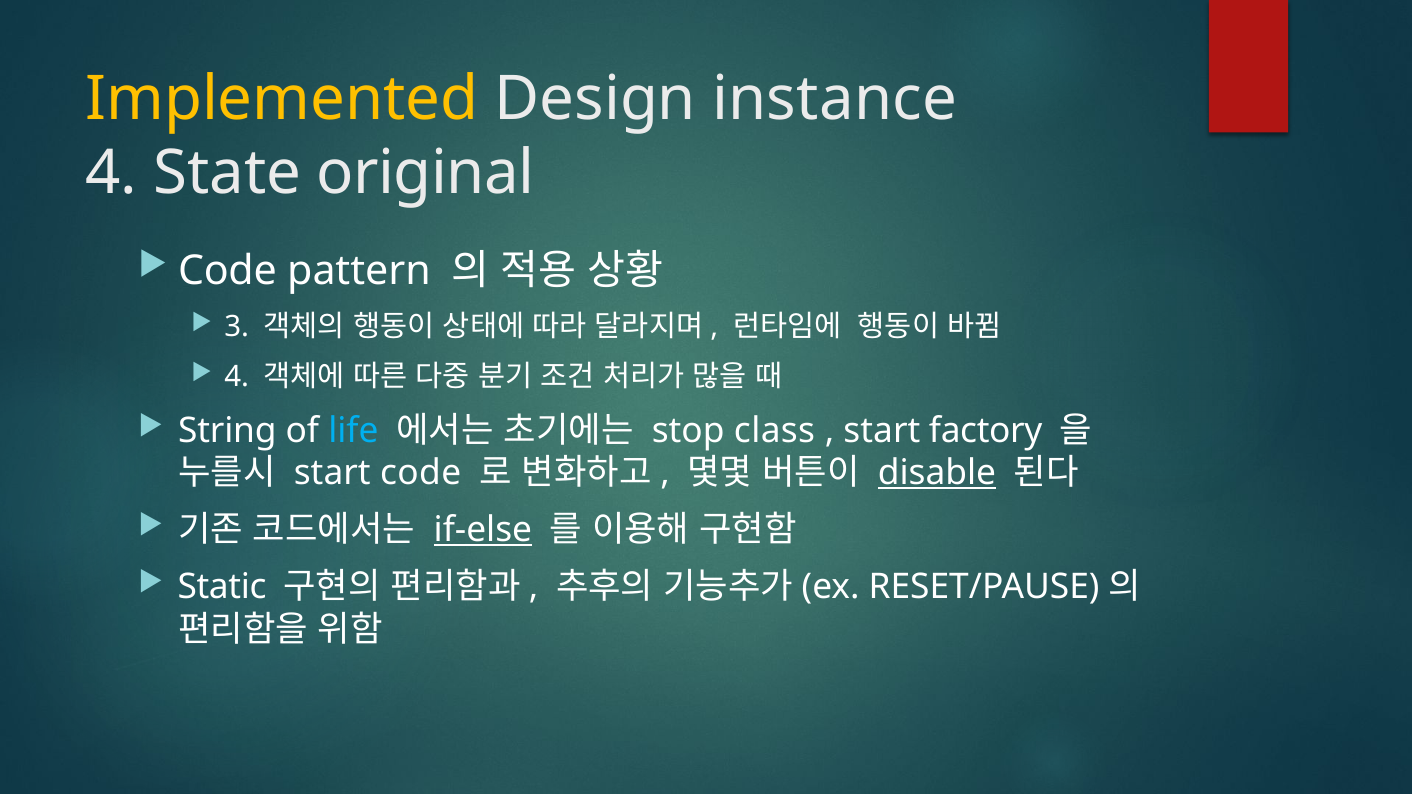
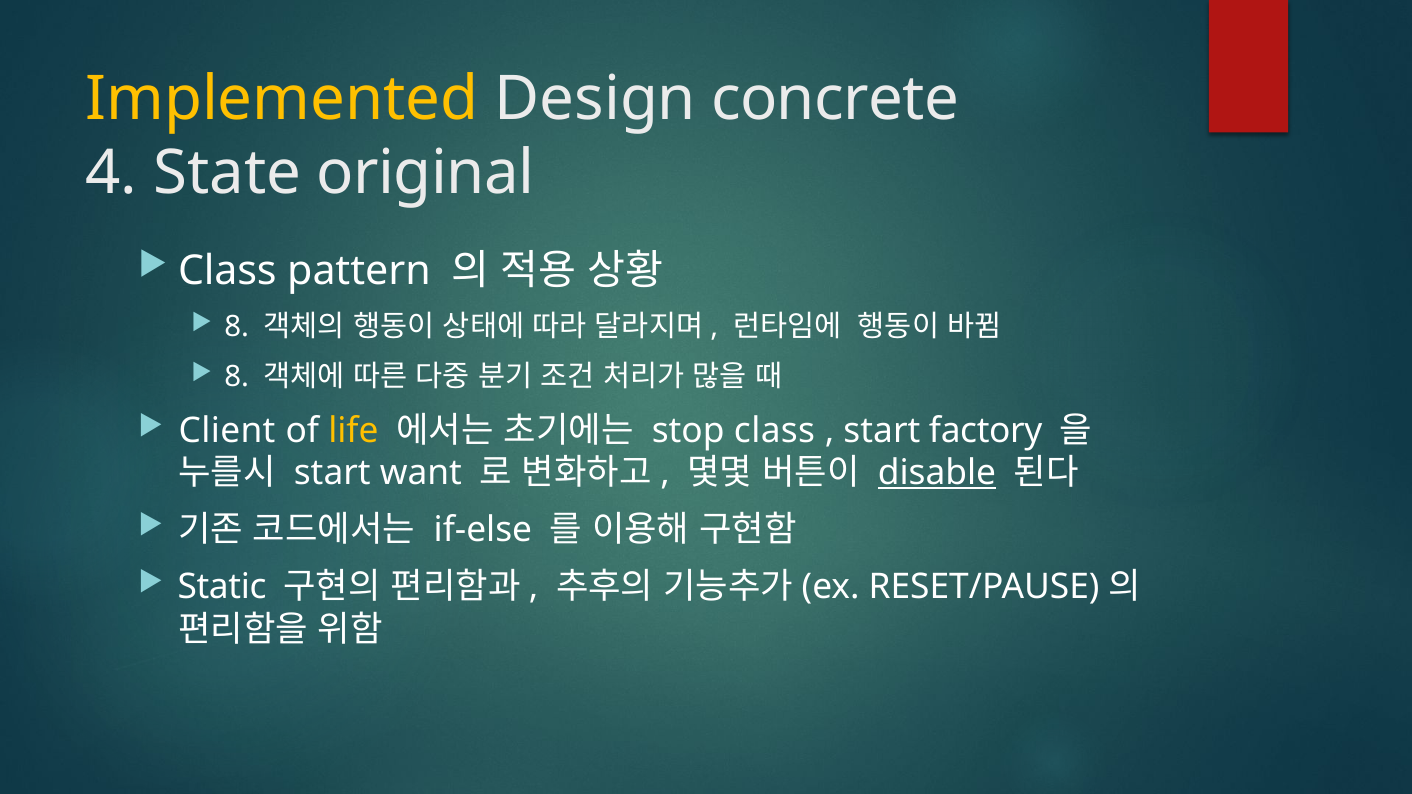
instance: instance -> concrete
Code at (227, 271): Code -> Class
3 at (237, 327): 3 -> 8
4 at (237, 377): 4 -> 8
String: String -> Client
life colour: light blue -> yellow
start code: code -> want
if-else underline: present -> none
